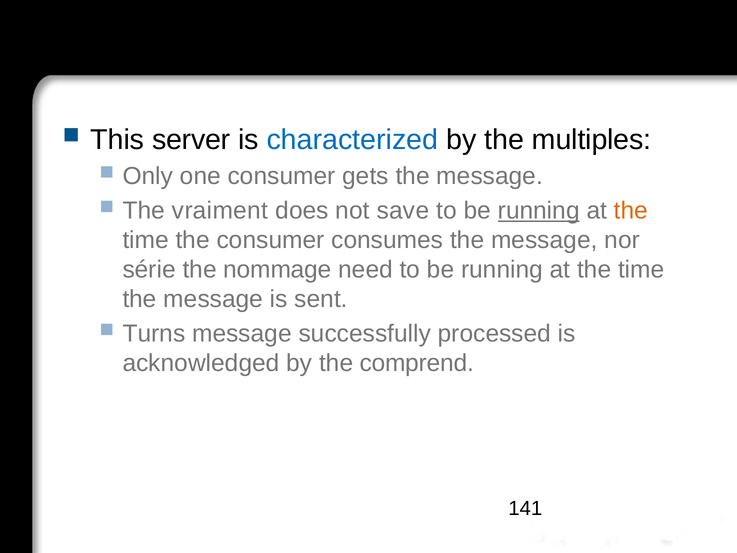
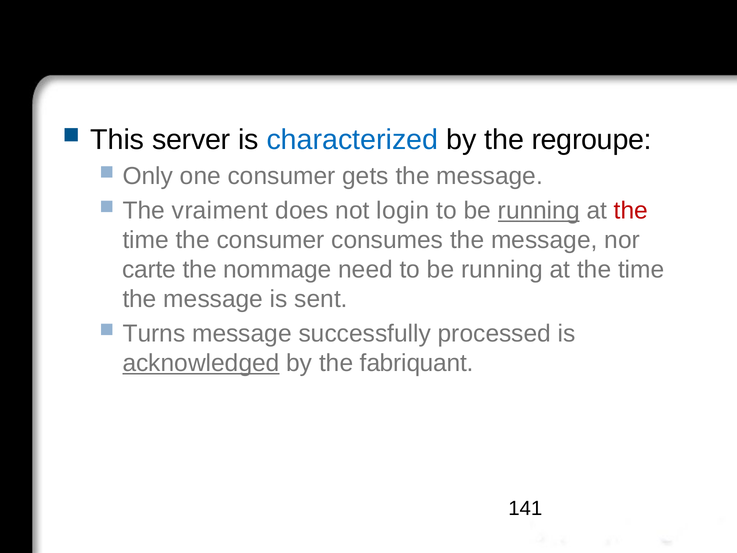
multiples: multiples -> regroupe
save: save -> login
the at (631, 211) colour: orange -> red
série: série -> carte
acknowledged underline: none -> present
comprend: comprend -> fabriquant
